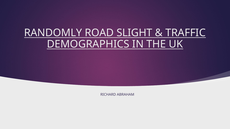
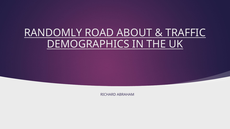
SLIGHT: SLIGHT -> ABOUT
